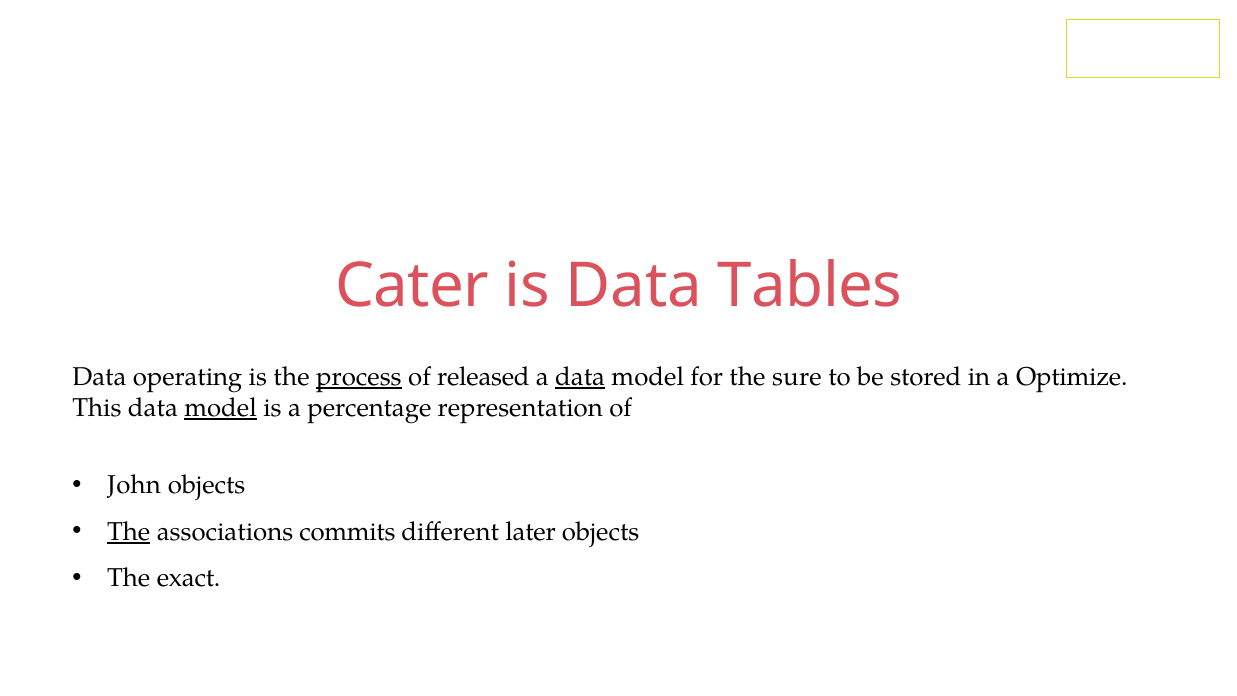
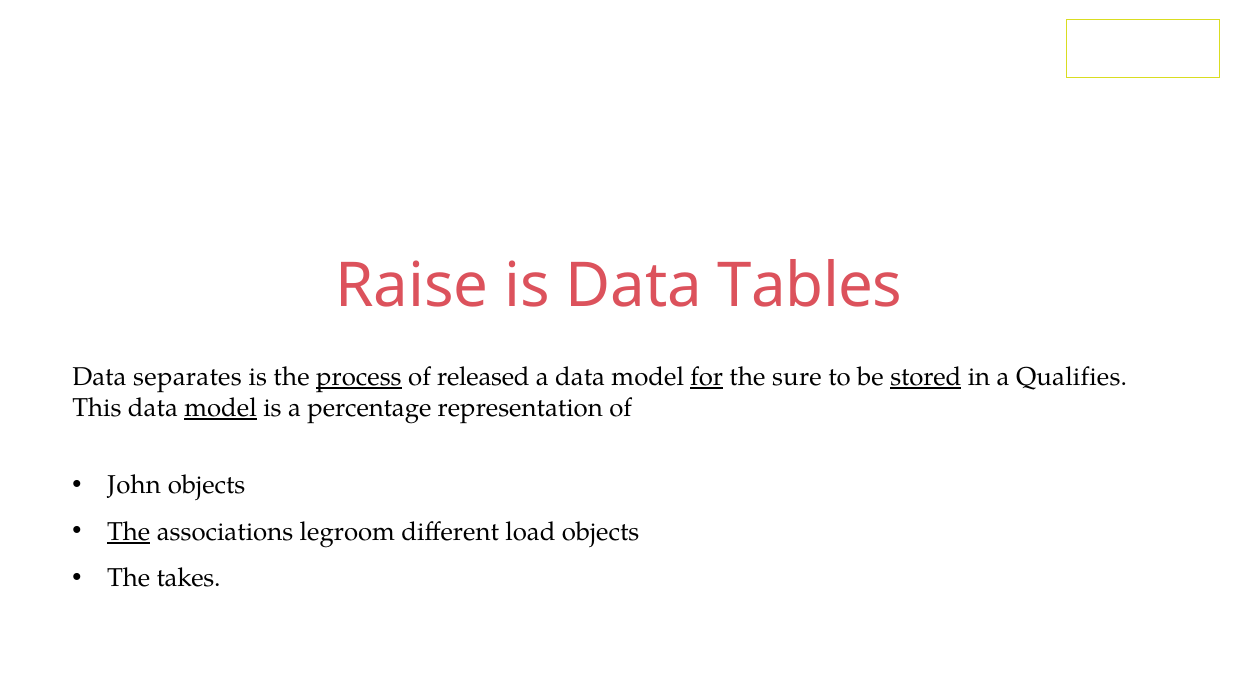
Cater: Cater -> Raise
operating: operating -> separates
data at (580, 377) underline: present -> none
for underline: none -> present
stored underline: none -> present
Optimize: Optimize -> Qualifies
commits: commits -> legroom
later: later -> load
exact: exact -> takes
